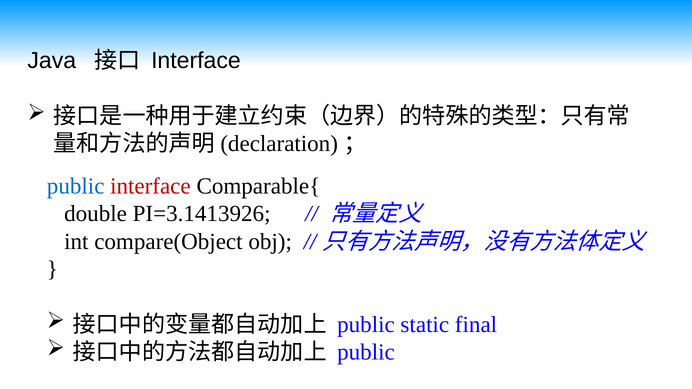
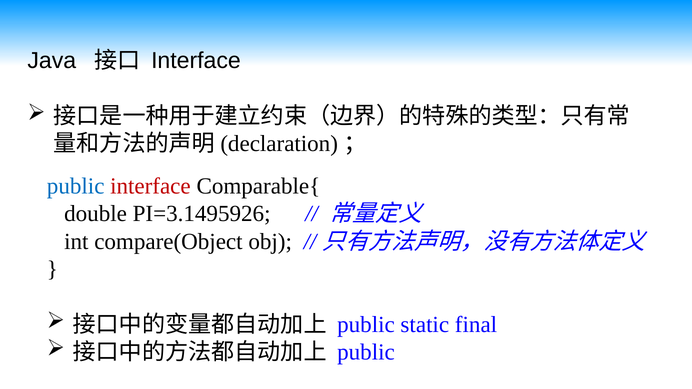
PI=3.1413926: PI=3.1413926 -> PI=3.1495926
